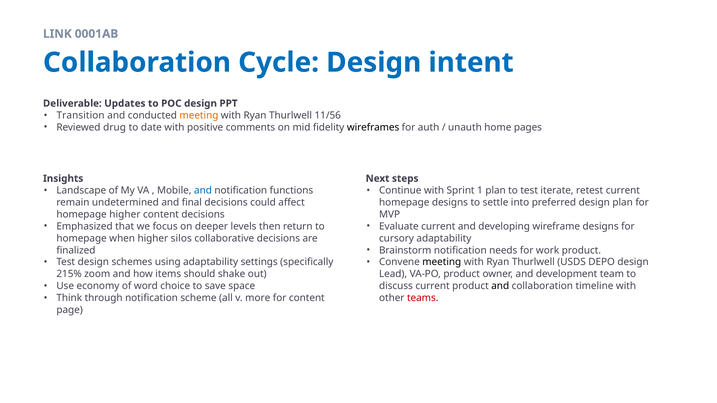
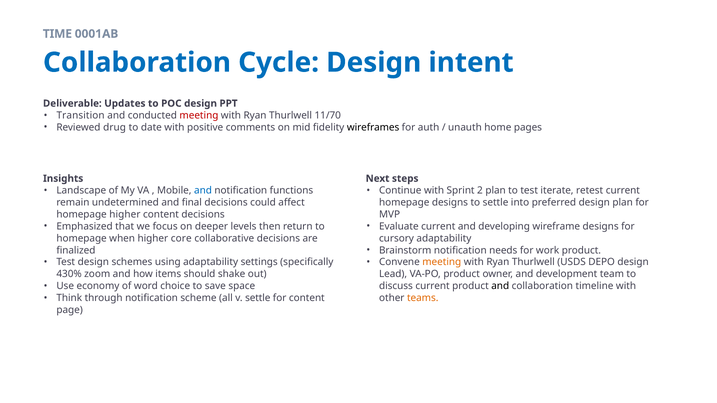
LINK: LINK -> TIME
meeting at (199, 115) colour: orange -> red
11/56: 11/56 -> 11/70
1: 1 -> 2
silos: silos -> core
meeting at (442, 262) colour: black -> orange
215%: 215% -> 430%
v more: more -> settle
teams colour: red -> orange
